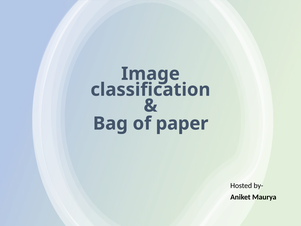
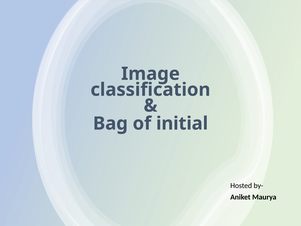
paper: paper -> initial
